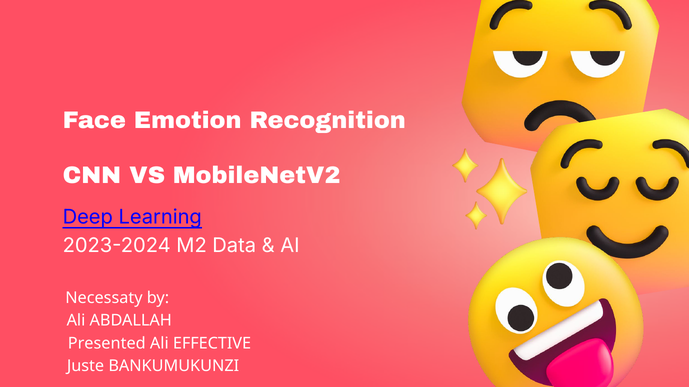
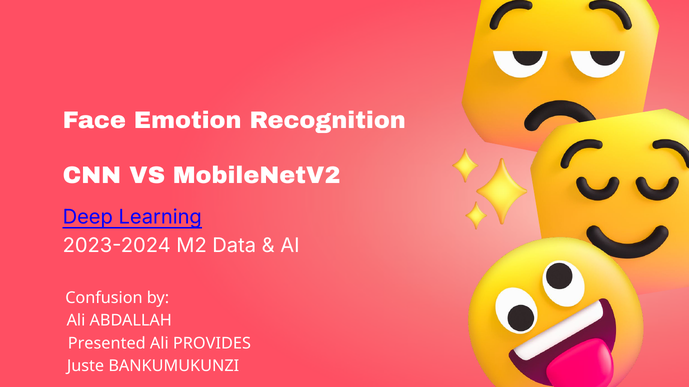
Necessaty: Necessaty -> Confusion
EFFECTIVE: EFFECTIVE -> PROVIDES
